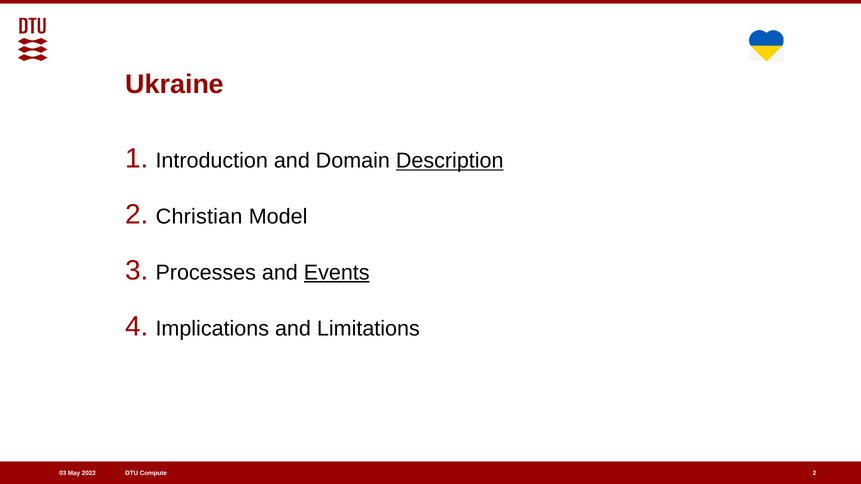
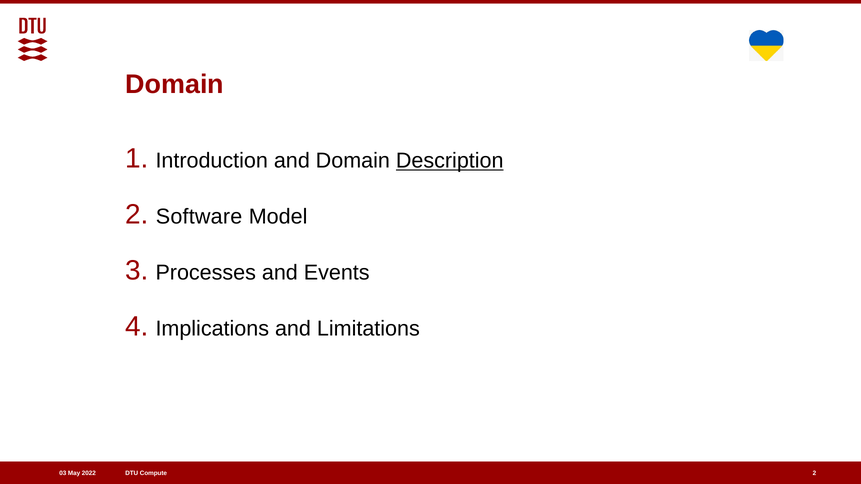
Ukraine at (175, 85): Ukraine -> Domain
Christian: Christian -> Software
Events underline: present -> none
